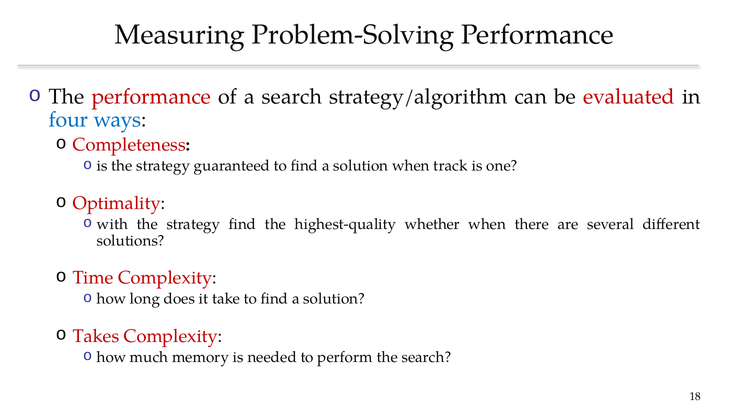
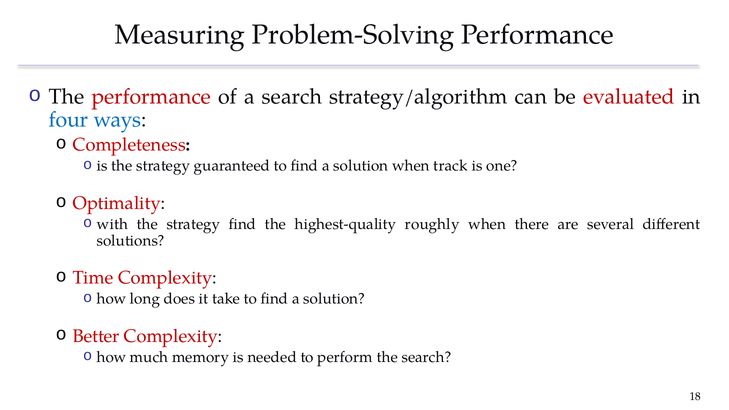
whether: whether -> roughly
Takes: Takes -> Better
